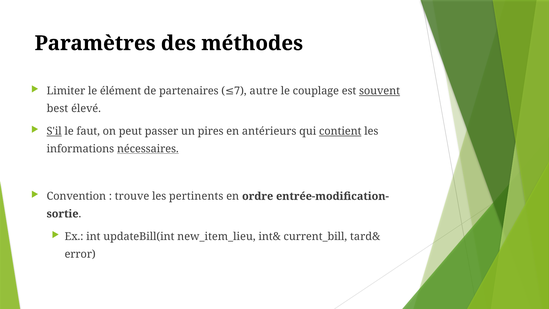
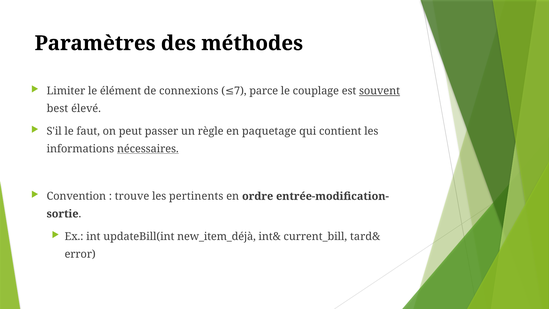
partenaires: partenaires -> connexions
autre: autre -> parce
S'il underline: present -> none
pires: pires -> règle
antérieurs: antérieurs -> paquetage
contient underline: present -> none
new_item_lieu: new_item_lieu -> new_item_déjà
